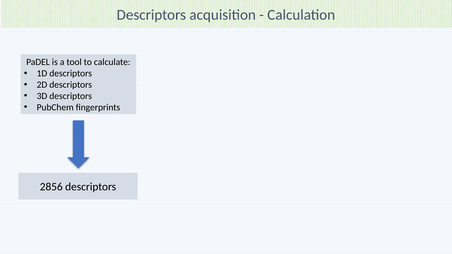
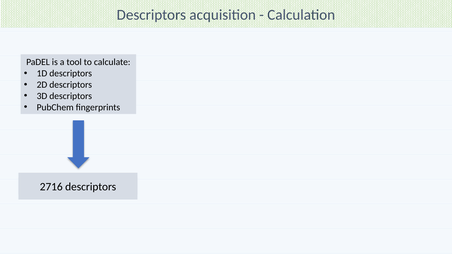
2856: 2856 -> 2716
